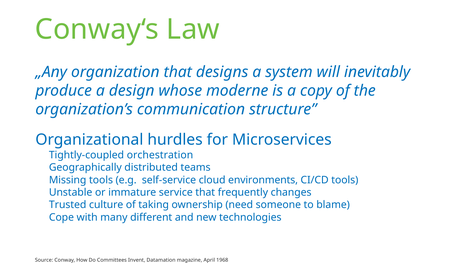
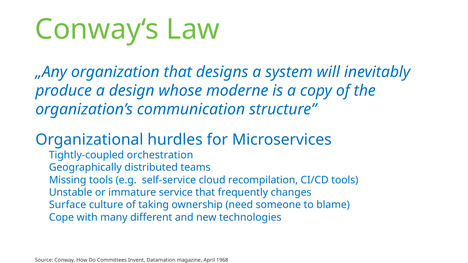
environments: environments -> recompilation
Trusted: Trusted -> Surface
